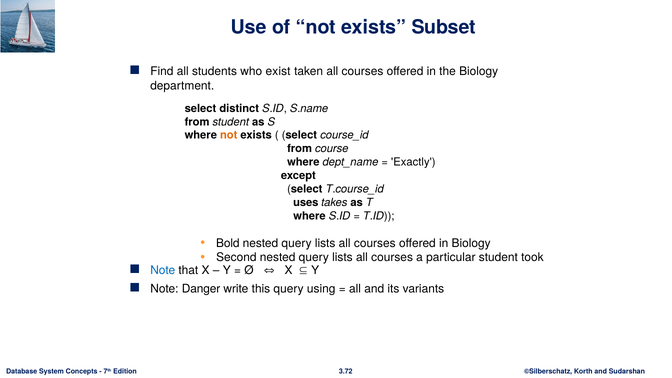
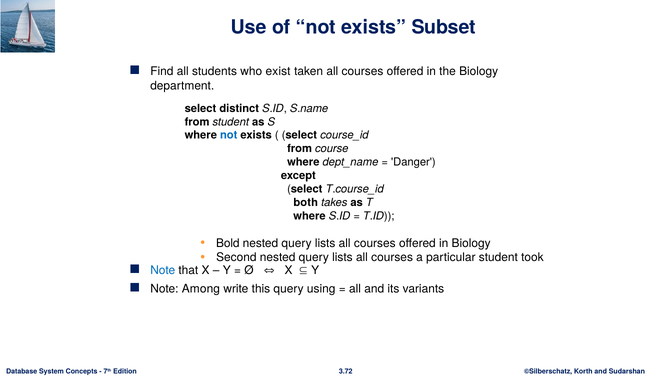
not at (229, 135) colour: orange -> blue
Exactly: Exactly -> Danger
uses: uses -> both
Danger: Danger -> Among
